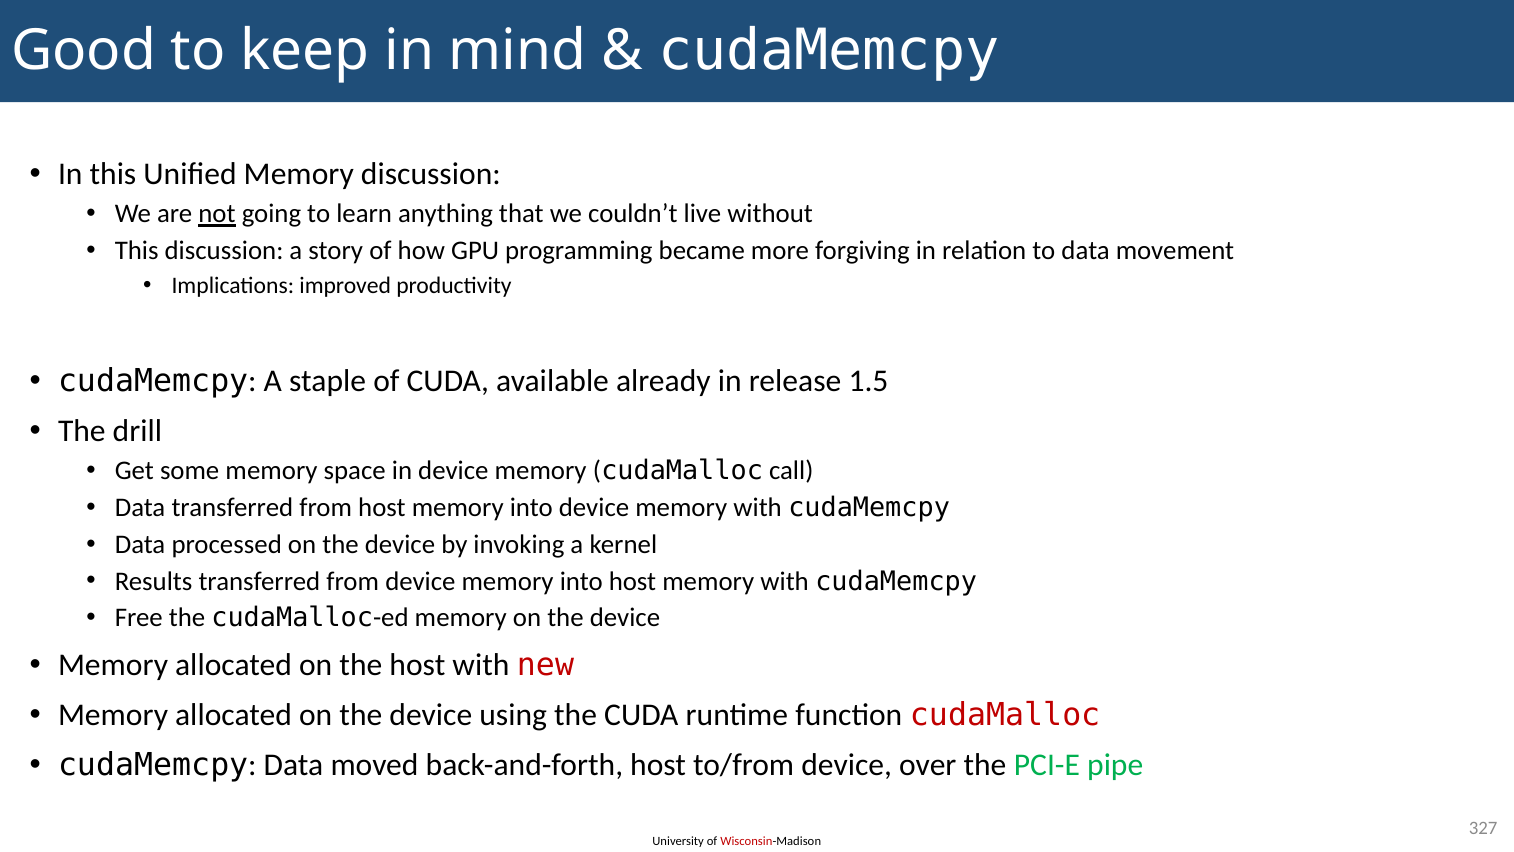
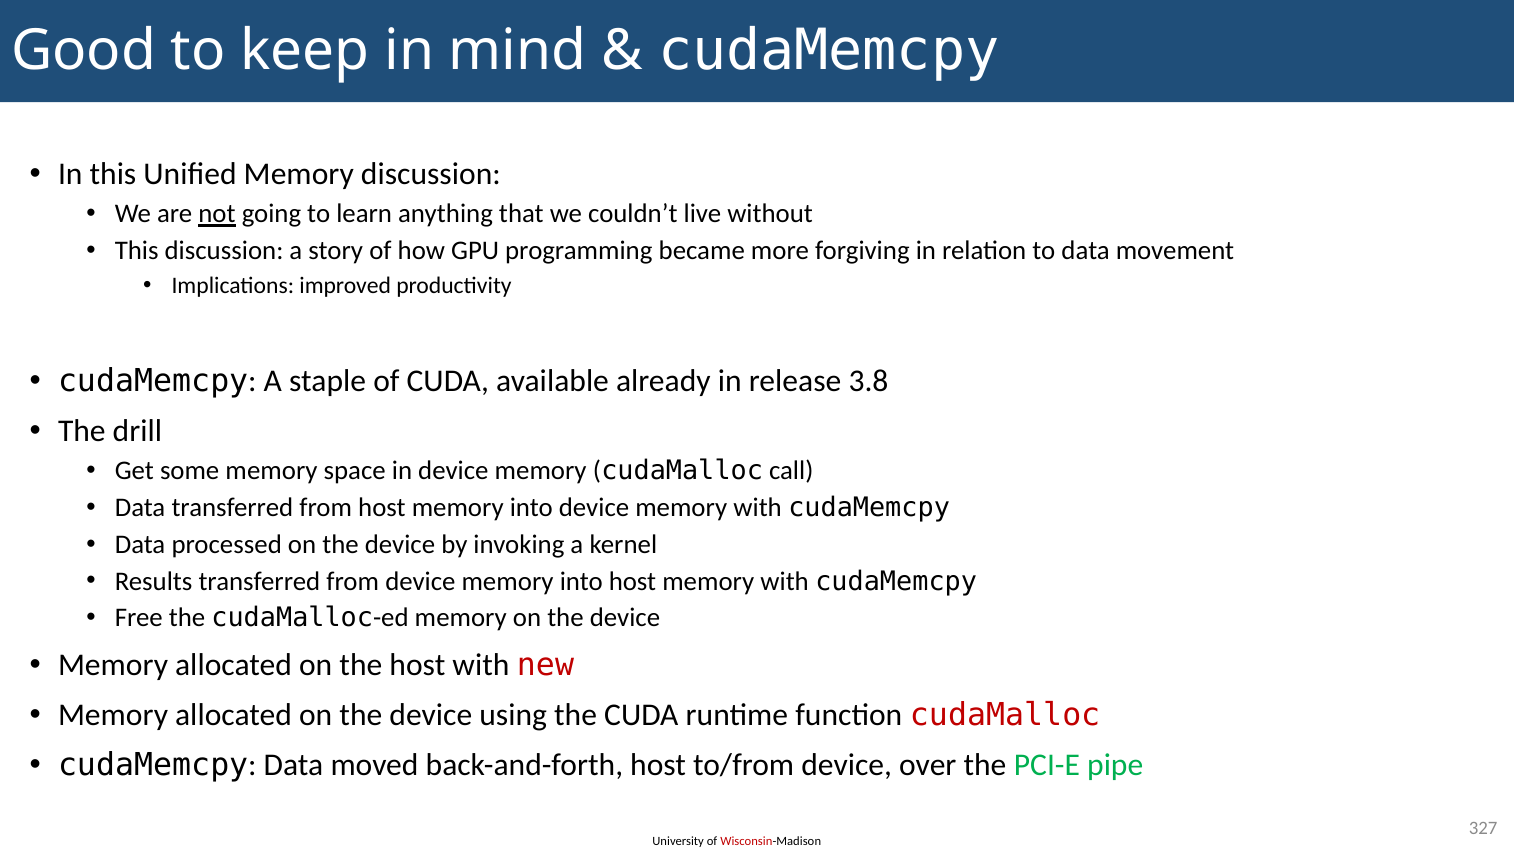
1.5: 1.5 -> 3.8
